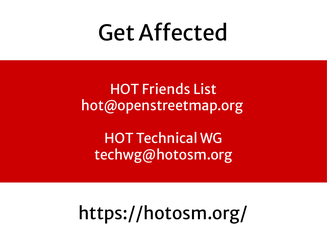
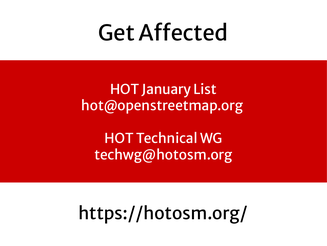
Friends: Friends -> January
